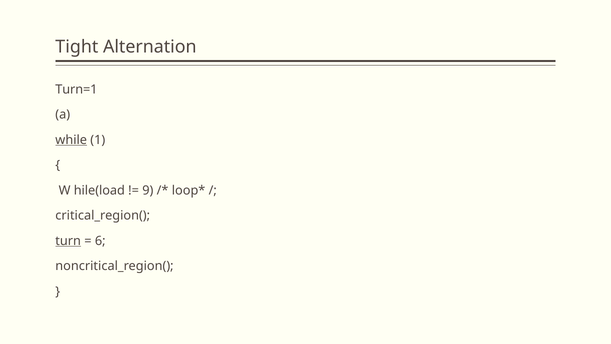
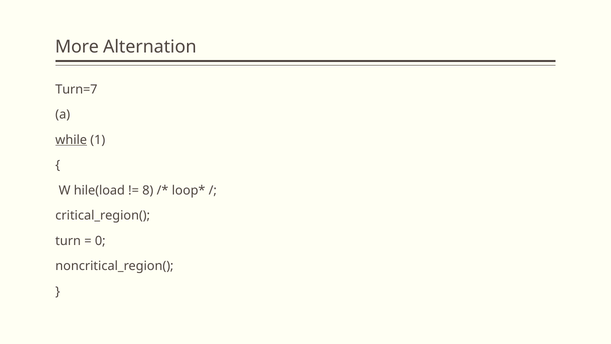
Tight: Tight -> More
Turn=1: Turn=1 -> Turn=7
9: 9 -> 8
turn underline: present -> none
6: 6 -> 0
